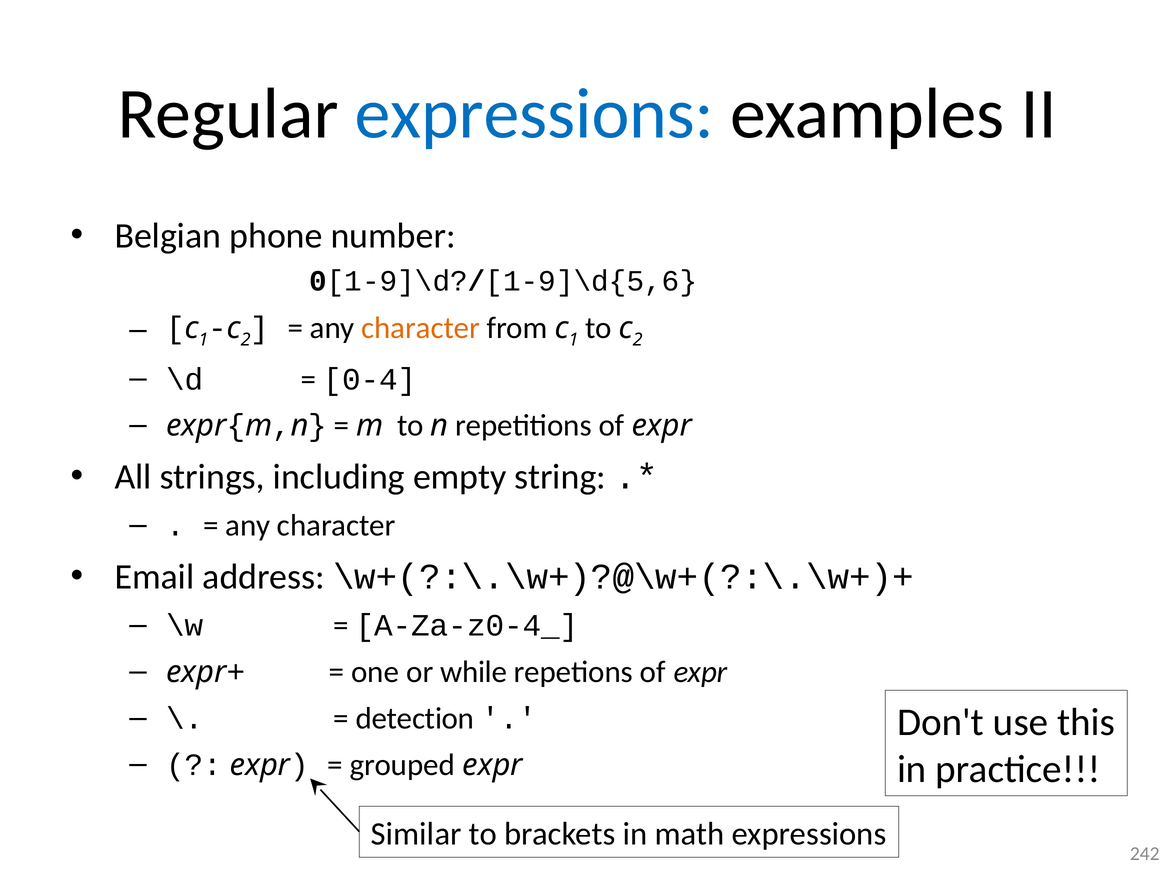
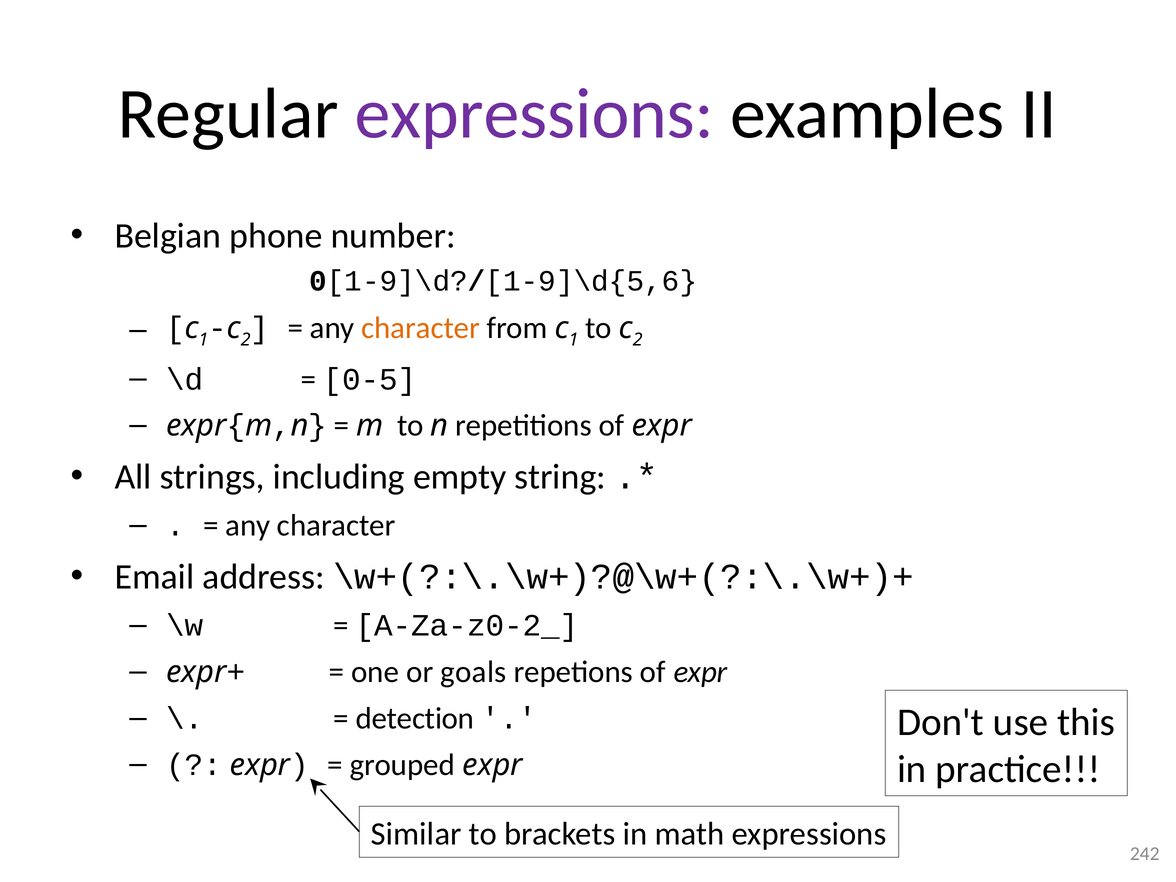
expressions at (534, 114) colour: blue -> purple
0-4: 0-4 -> 0-5
A-Za-z0-4_: A-Za-z0-4_ -> A-Za-z0-2_
while: while -> goals
